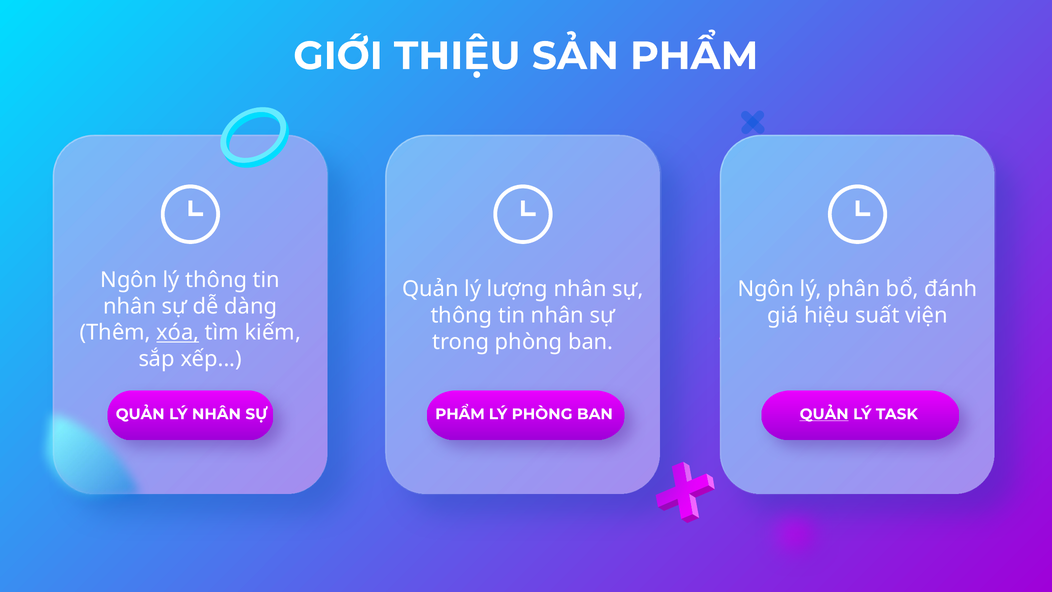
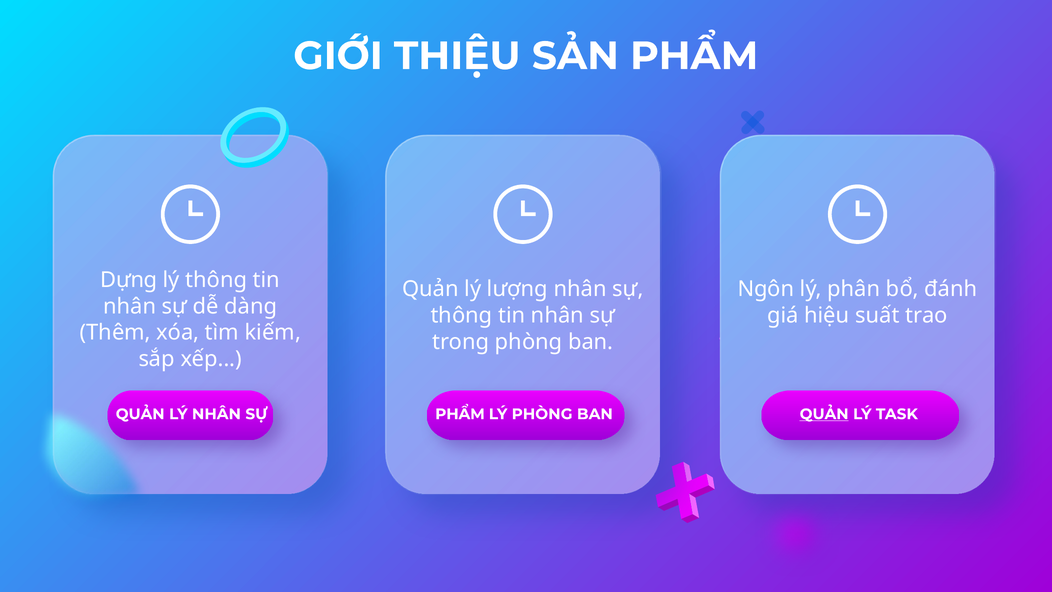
Ngôn at (129, 280): Ngôn -> Dựng
viện: viện -> trao
xóa underline: present -> none
